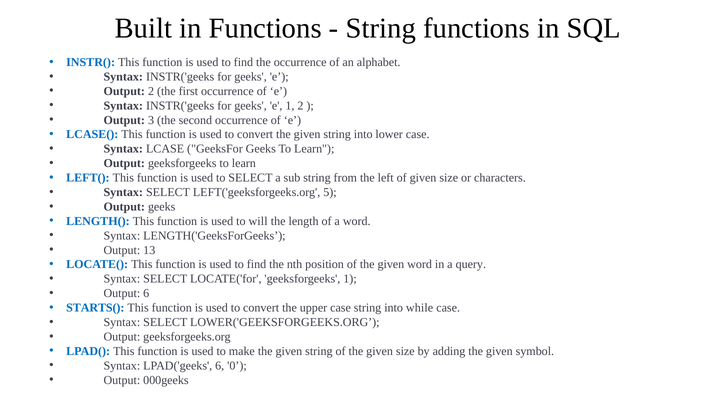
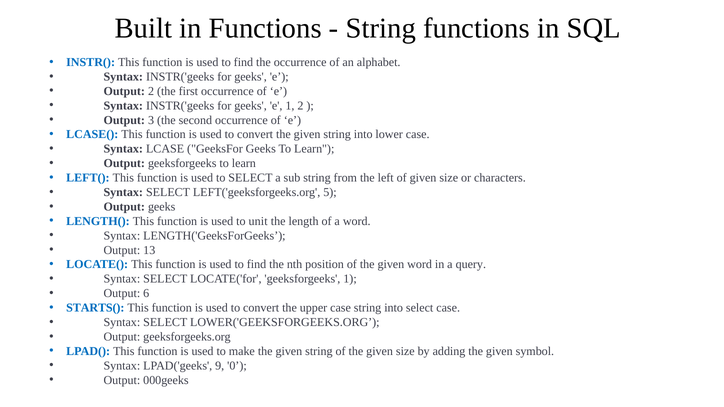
will: will -> unit
into while: while -> select
LPAD('geeks 6: 6 -> 9
